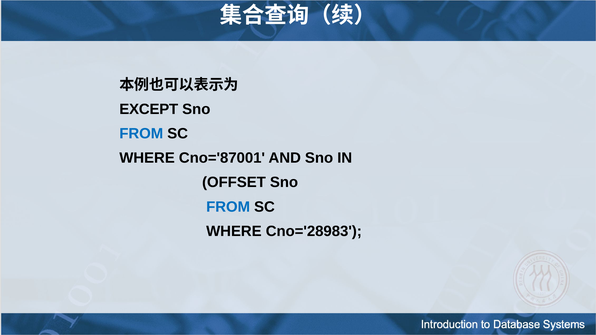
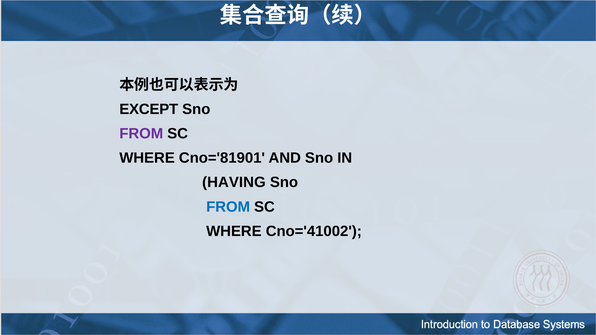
FROM at (141, 134) colour: blue -> purple
Cno='87001: Cno='87001 -> Cno='81901
OFFSET: OFFSET -> HAVING
Cno='28983: Cno='28983 -> Cno='41002
